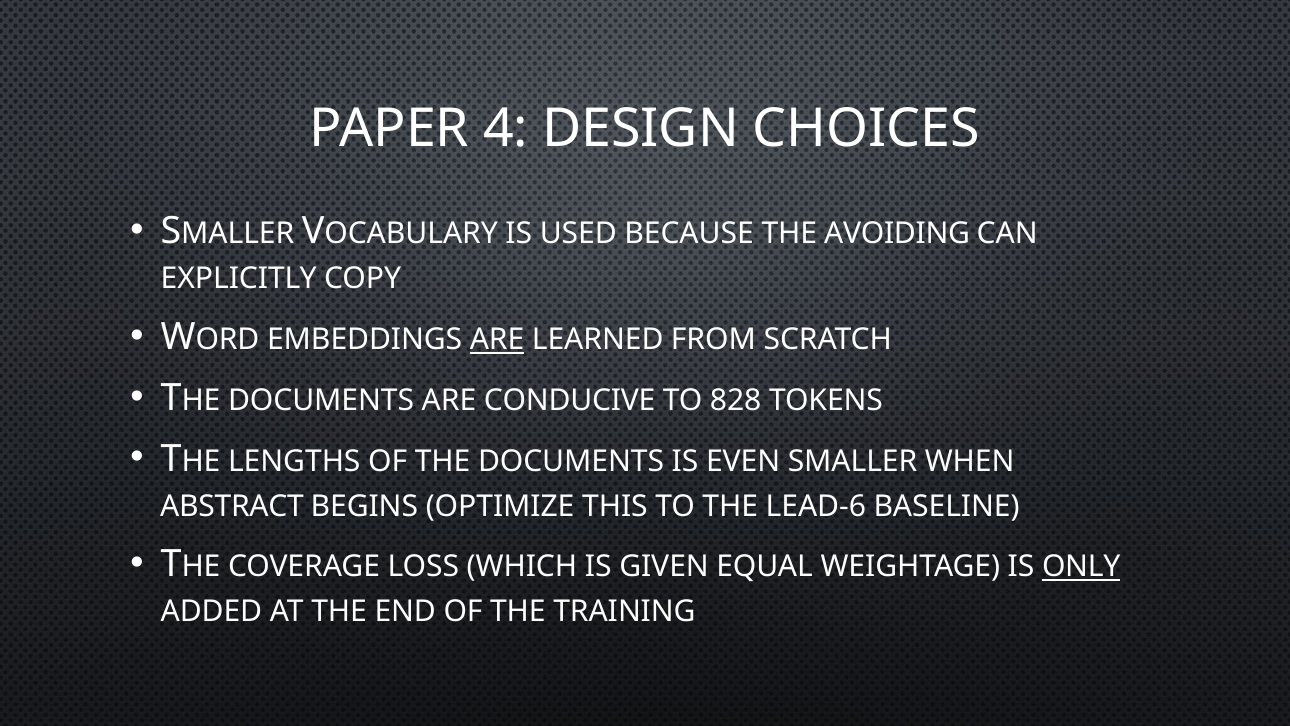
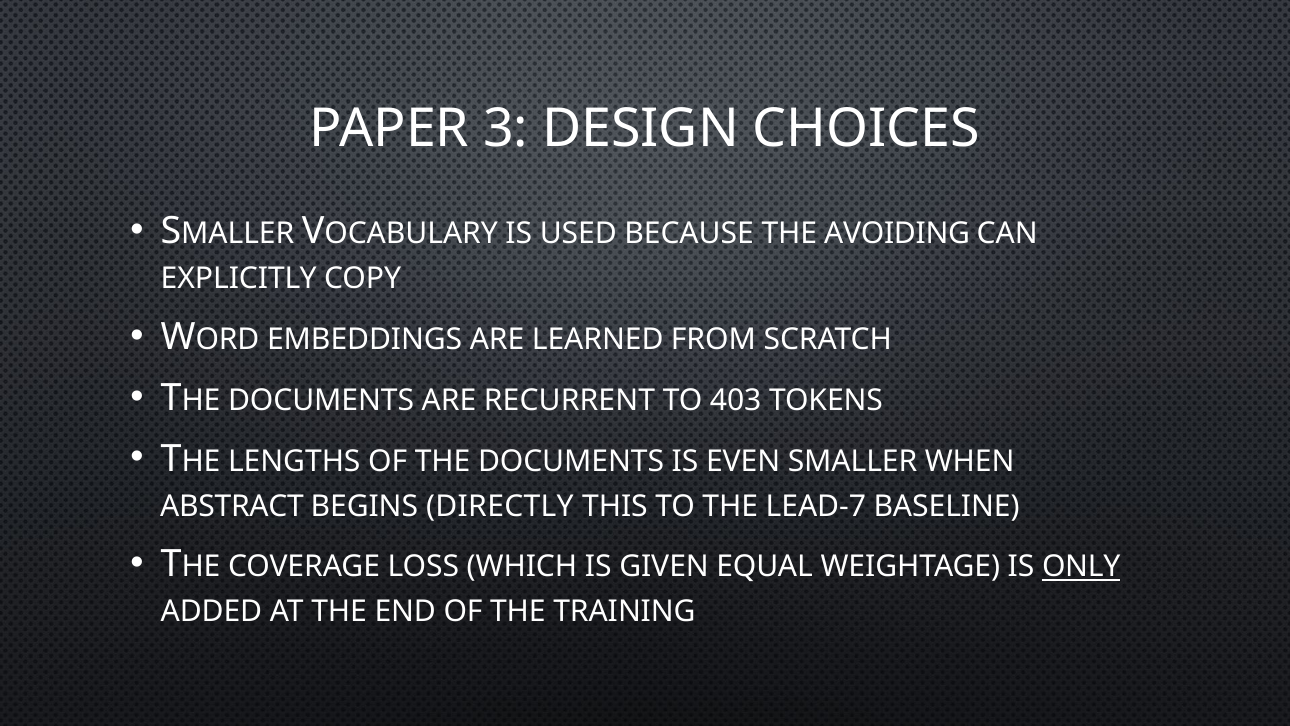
4: 4 -> 3
ARE at (497, 340) underline: present -> none
CONDUCIVE: CONDUCIVE -> RECURRENT
828: 828 -> 403
OPTIMIZE: OPTIMIZE -> DIRECTLY
LEAD-6: LEAD-6 -> LEAD-7
